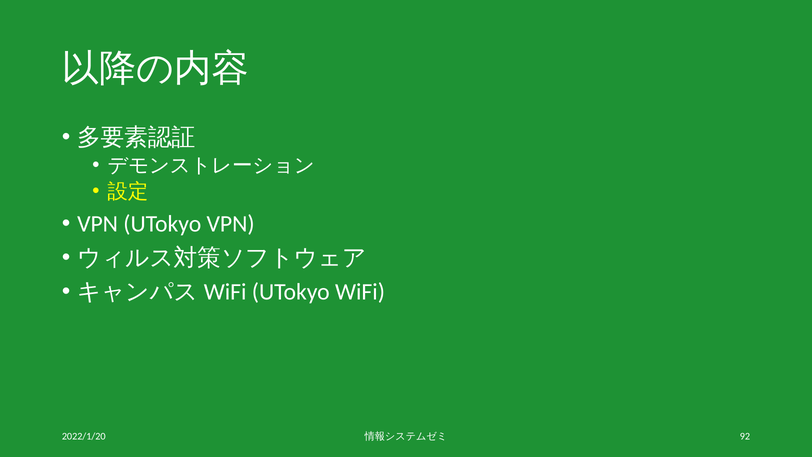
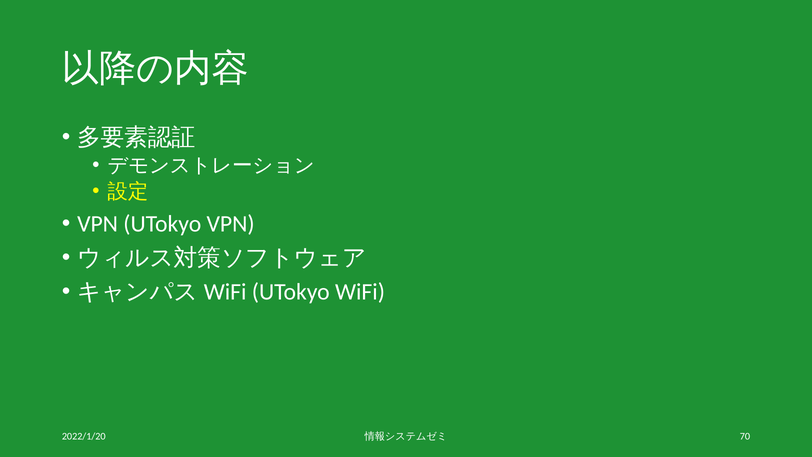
92: 92 -> 70
